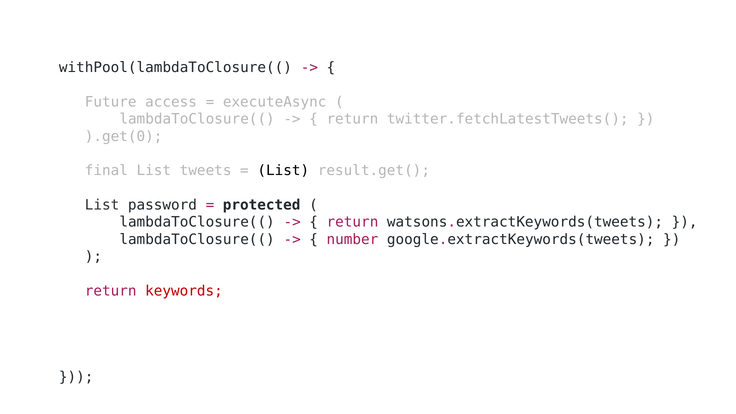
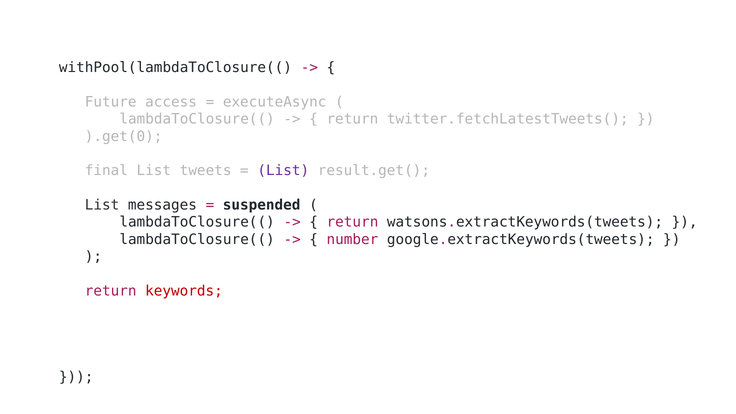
List at (283, 171) colour: black -> purple
password: password -> messages
protected: protected -> suspended
